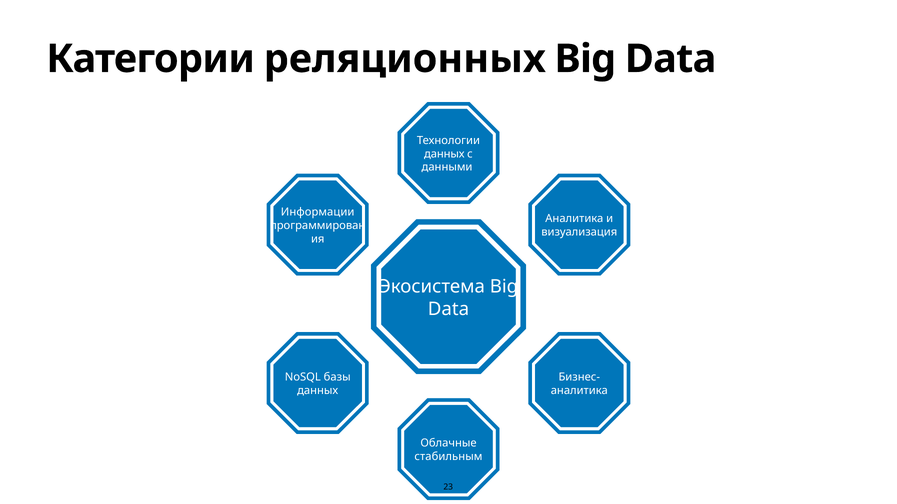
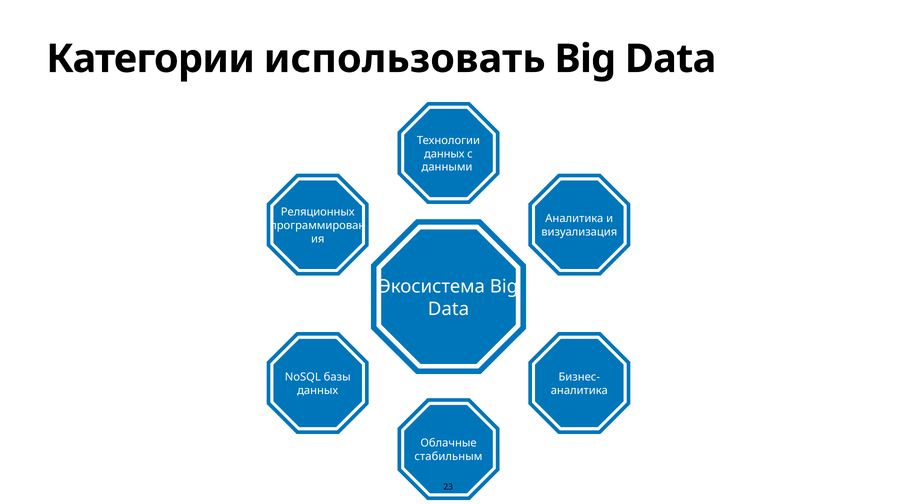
реляционных: реляционных -> использовать
Информации: Информации -> Реляционных
